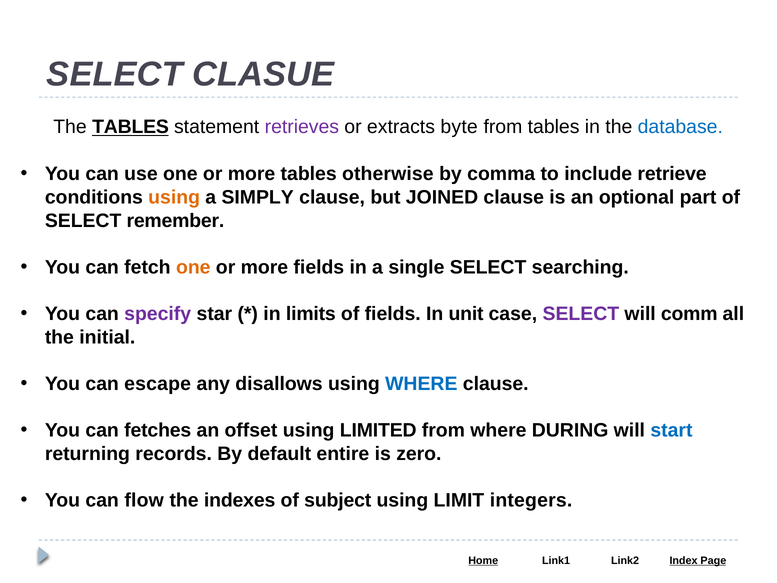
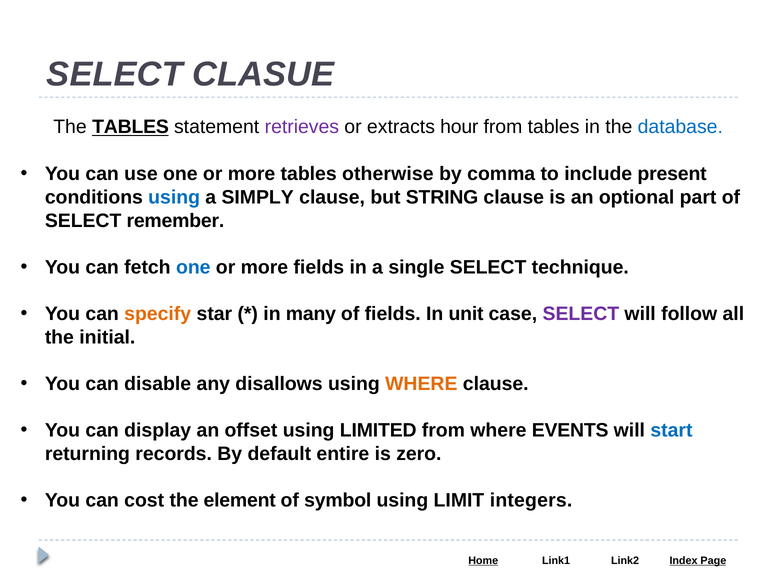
byte: byte -> hour
retrieve: retrieve -> present
using at (174, 197) colour: orange -> blue
JOINED: JOINED -> STRING
one at (193, 267) colour: orange -> blue
searching: searching -> technique
specify colour: purple -> orange
limits: limits -> many
comm: comm -> follow
escape: escape -> disable
WHERE at (421, 384) colour: blue -> orange
fetches: fetches -> display
DURING: DURING -> EVENTS
flow: flow -> cost
indexes: indexes -> element
subject: subject -> symbol
